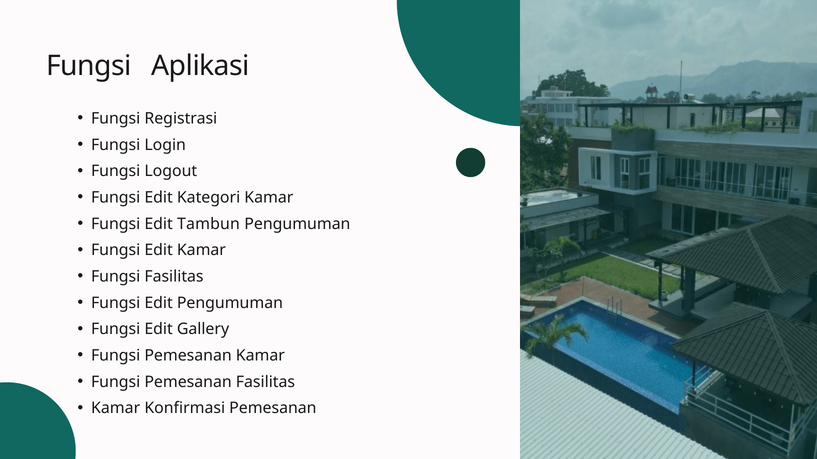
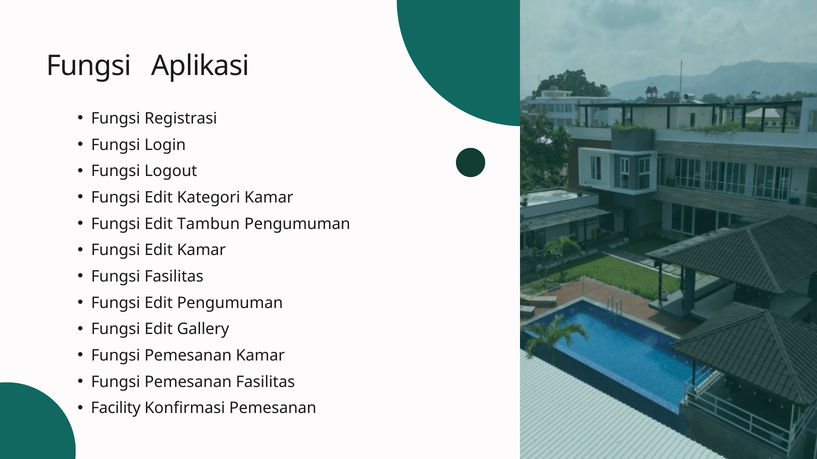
Kamar at (116, 409): Kamar -> Facility
